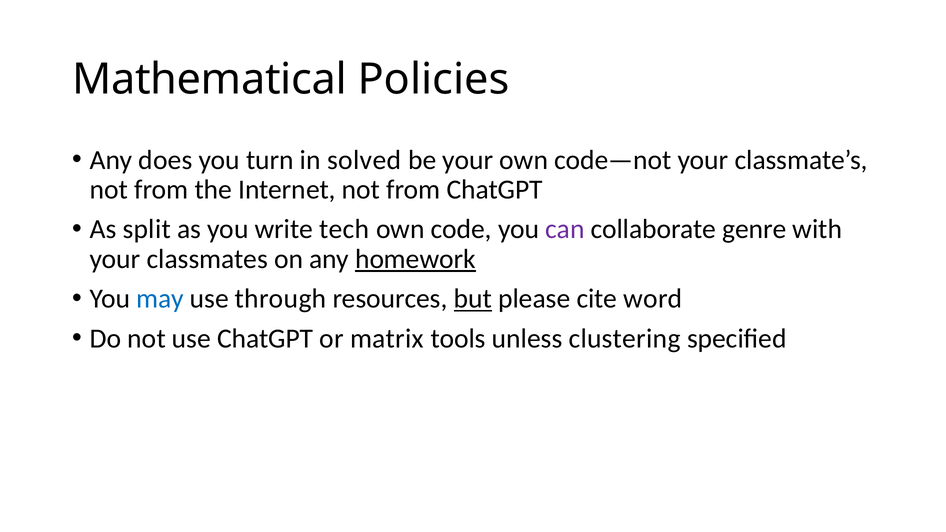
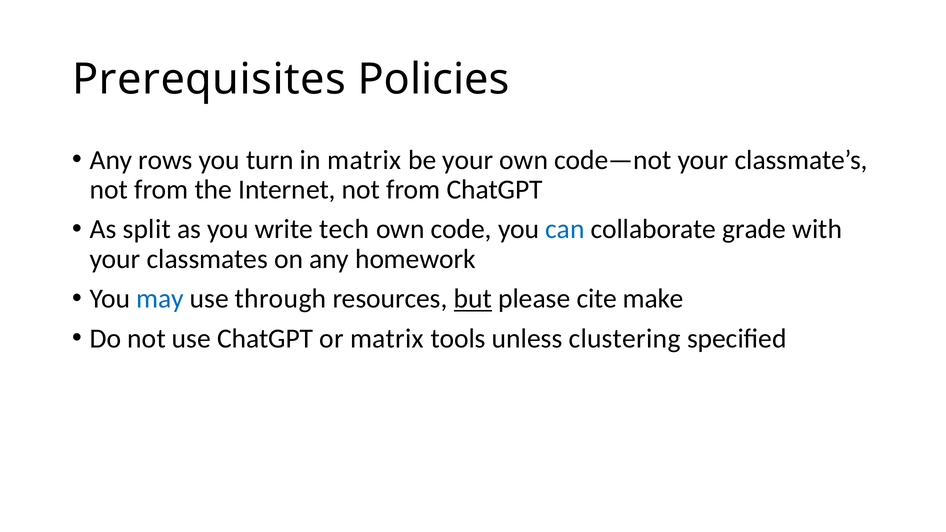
Mathematical: Mathematical -> Prerequisites
does: does -> rows
in solved: solved -> matrix
can colour: purple -> blue
genre: genre -> grade
homework underline: present -> none
word: word -> make
